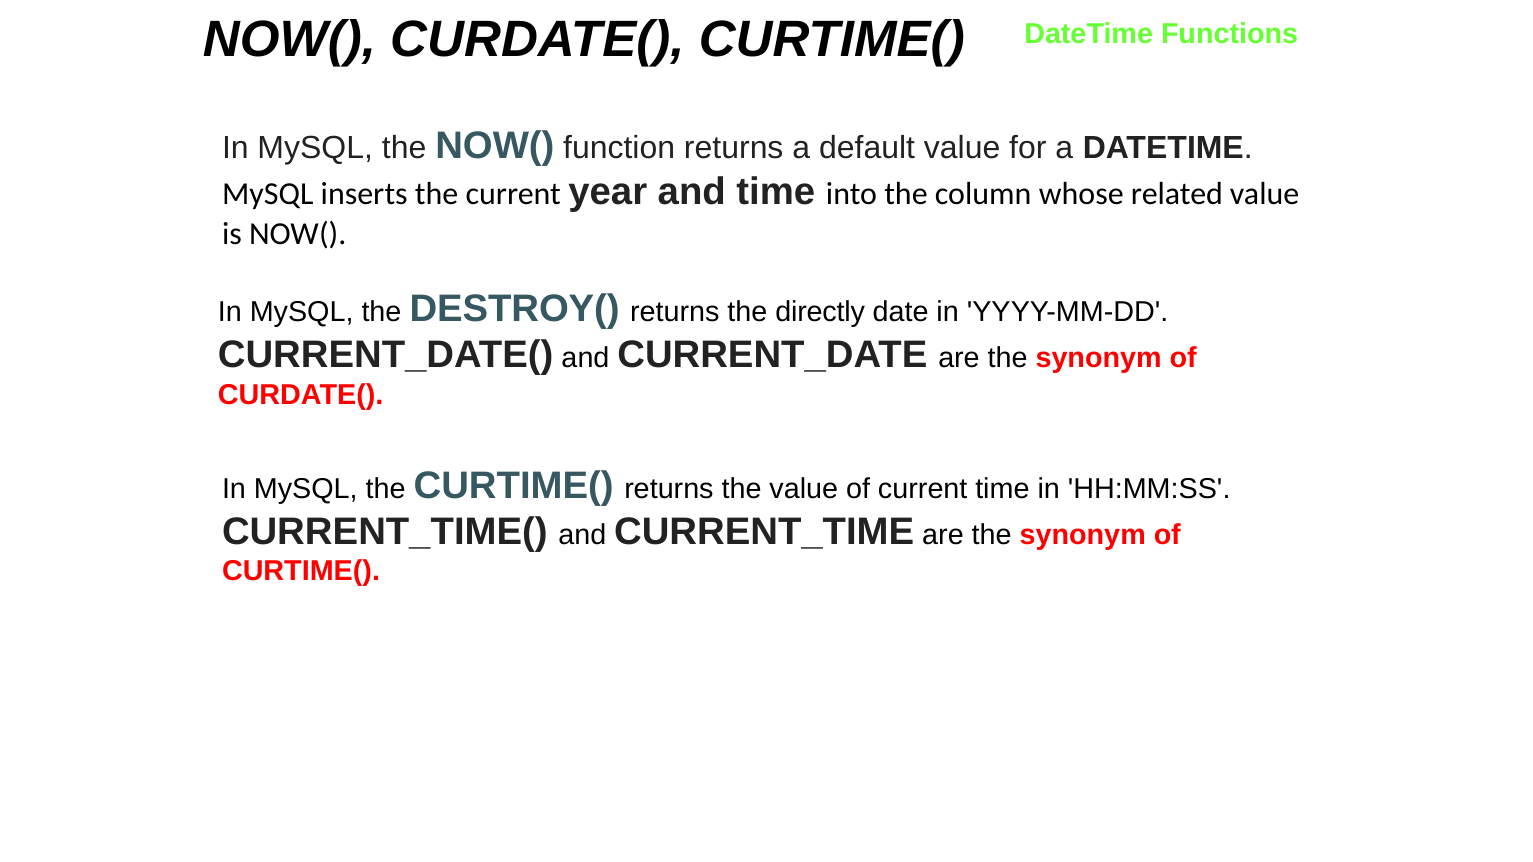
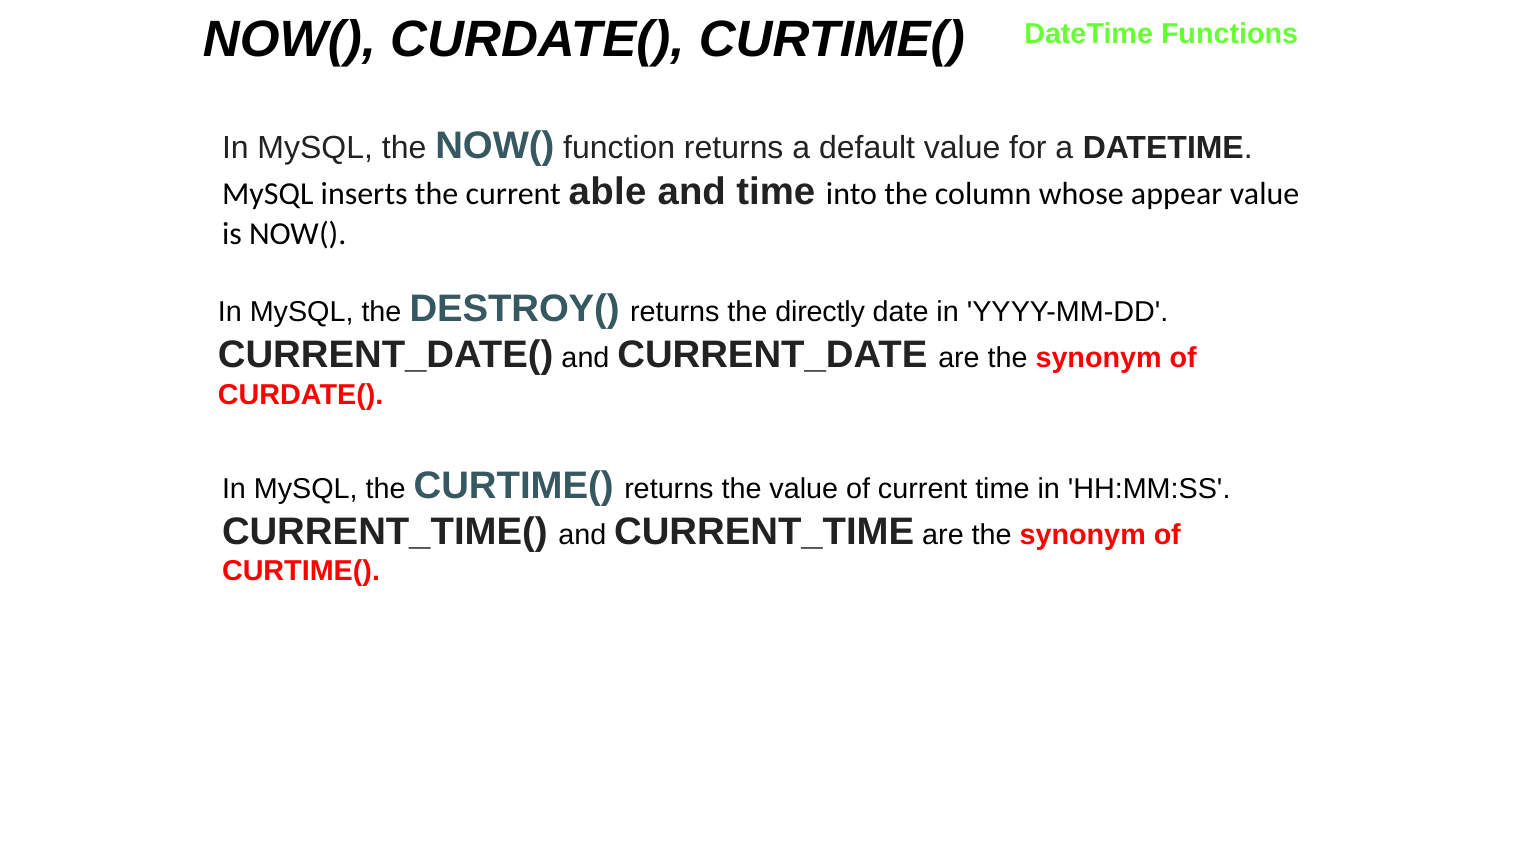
year: year -> able
related: related -> appear
